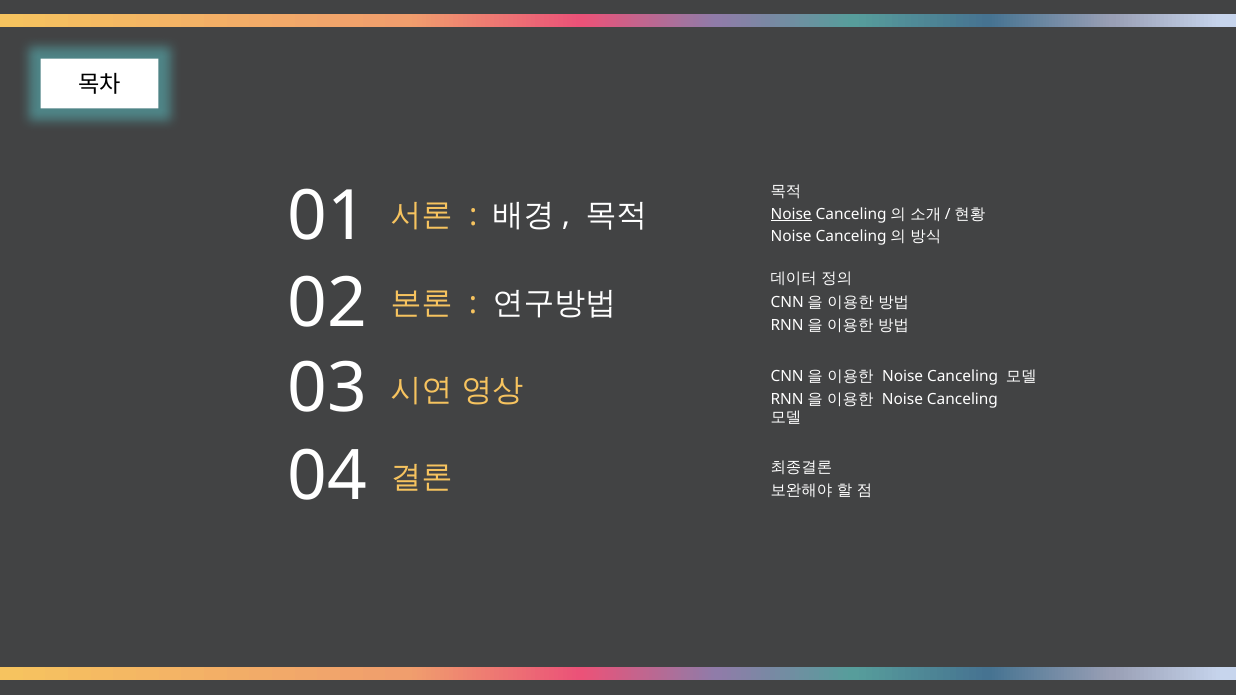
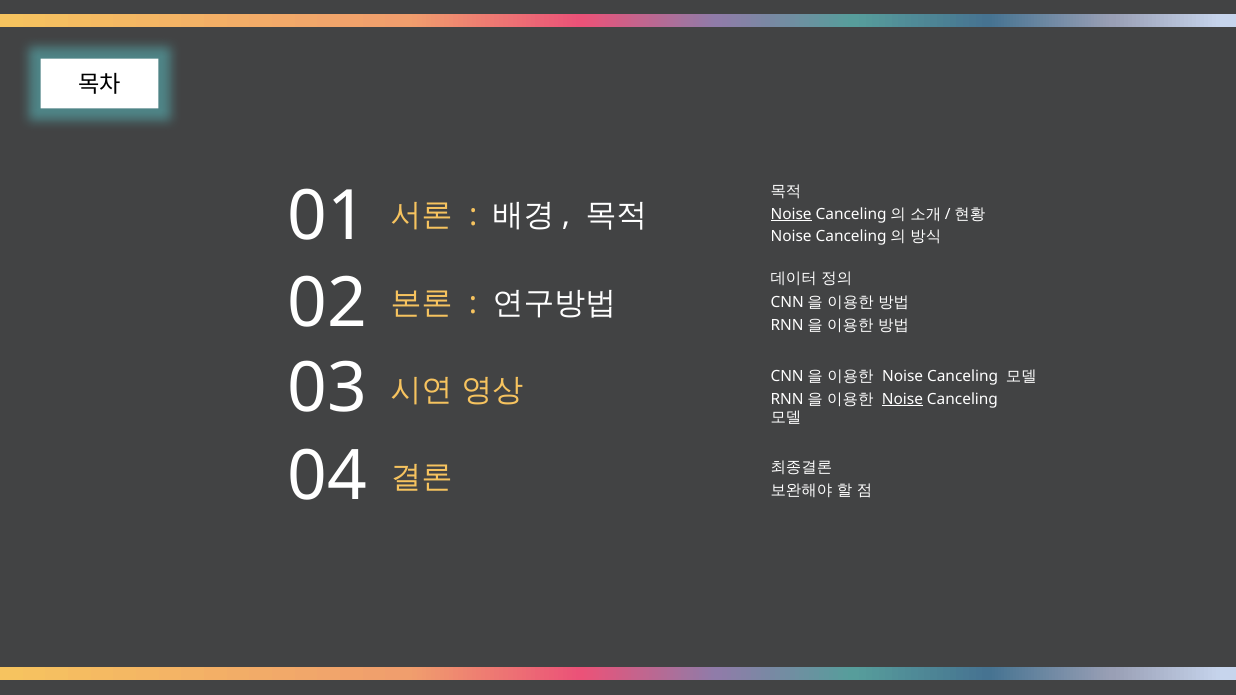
Noise at (902, 399) underline: none -> present
